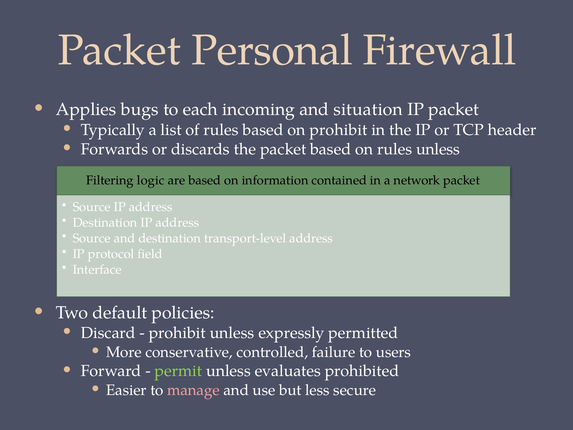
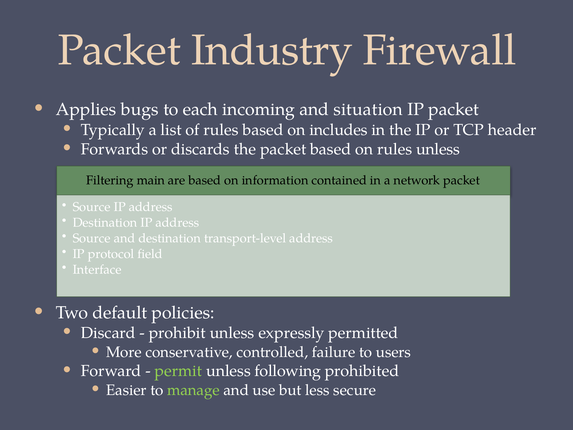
Personal: Personal -> Industry
on prohibit: prohibit -> includes
logic: logic -> main
evaluates: evaluates -> following
manage colour: pink -> light green
